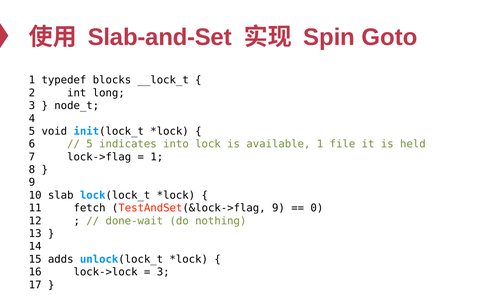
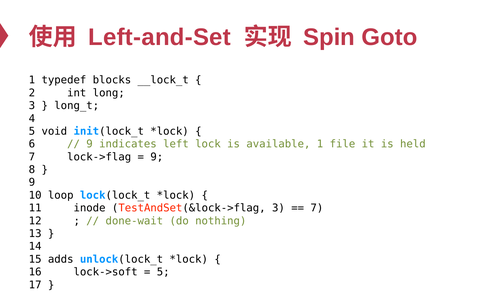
Slab-and-Set: Slab-and-Set -> Left-and-Set
node_t: node_t -> long_t
5 at (90, 144): 5 -> 9
into: into -> left
1 at (157, 157): 1 -> 9
slab: slab -> loop
fetch: fetch -> inode
TestAndSet(&lock->flag 9: 9 -> 3
0 at (317, 208): 0 -> 7
lock->lock: lock->lock -> lock->soft
3 at (163, 272): 3 -> 5
